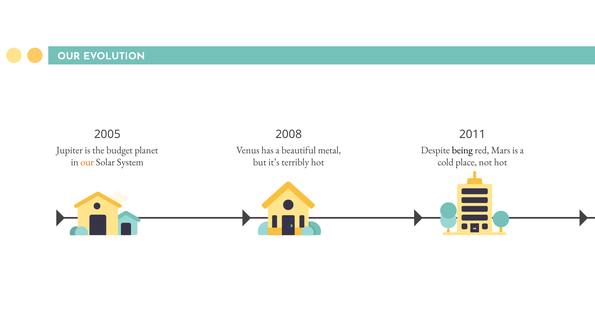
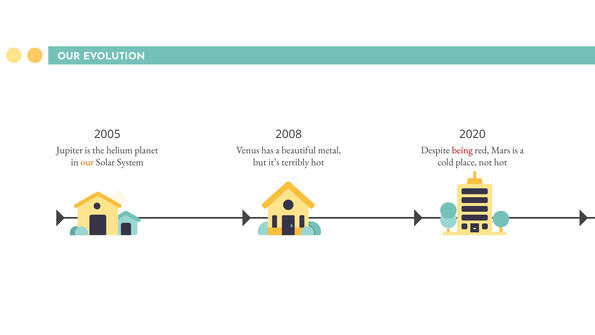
2011: 2011 -> 2020
budget: budget -> helium
being colour: black -> red
